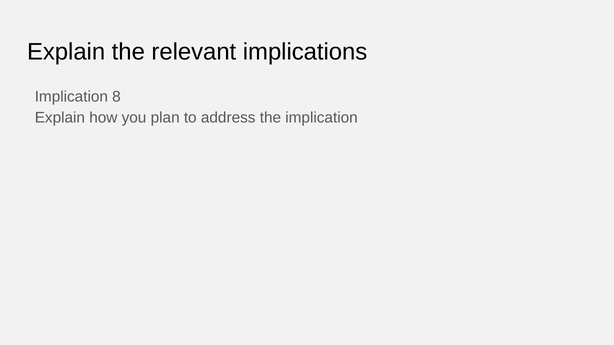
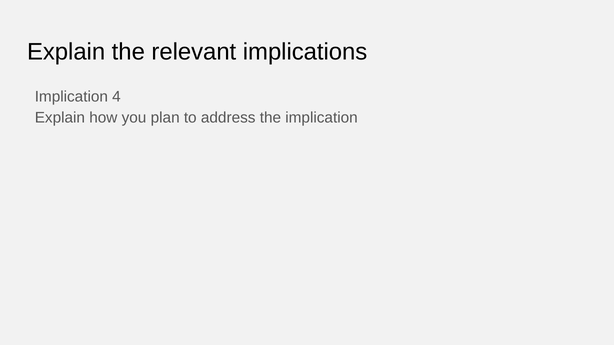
8: 8 -> 4
